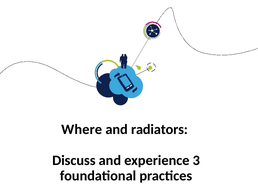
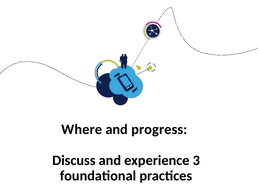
radiators: radiators -> progress
